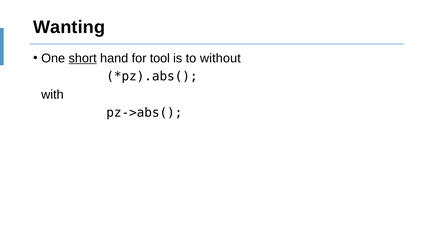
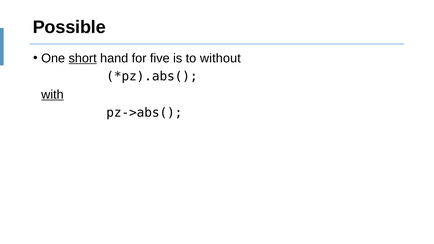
Wanting: Wanting -> Possible
tool: tool -> five
with underline: none -> present
